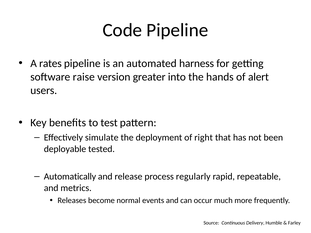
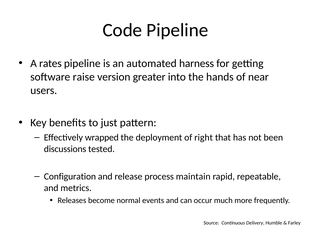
alert: alert -> near
test: test -> just
simulate: simulate -> wrapped
deployable: deployable -> discussions
Automatically: Automatically -> Configuration
regularly: regularly -> maintain
